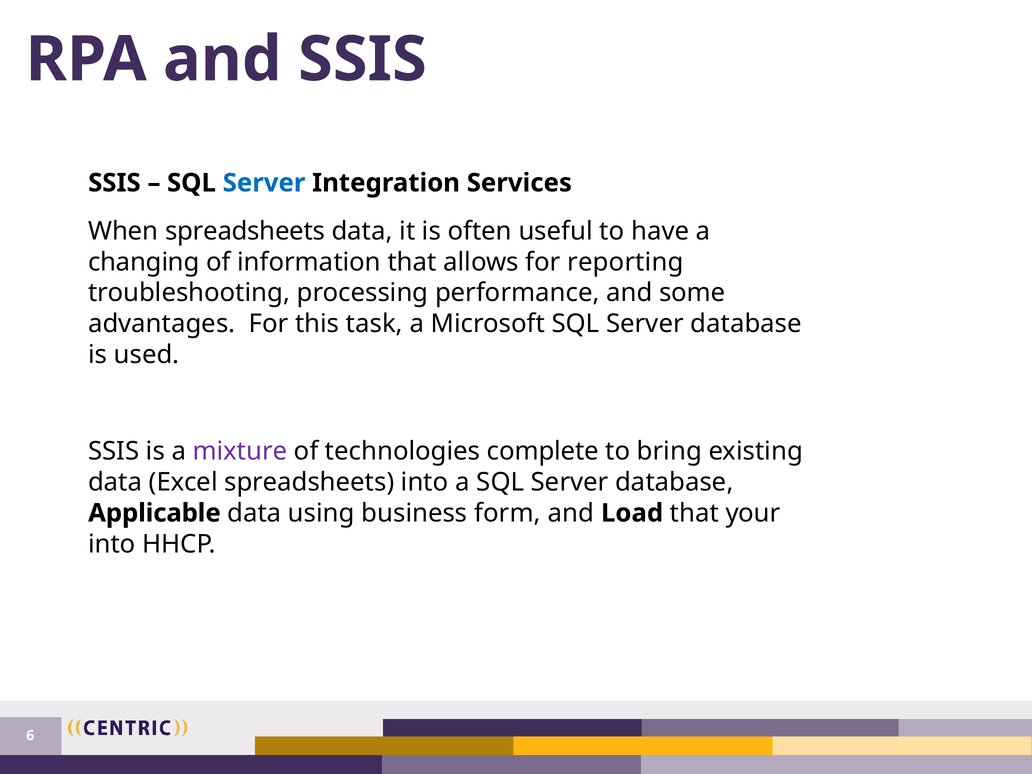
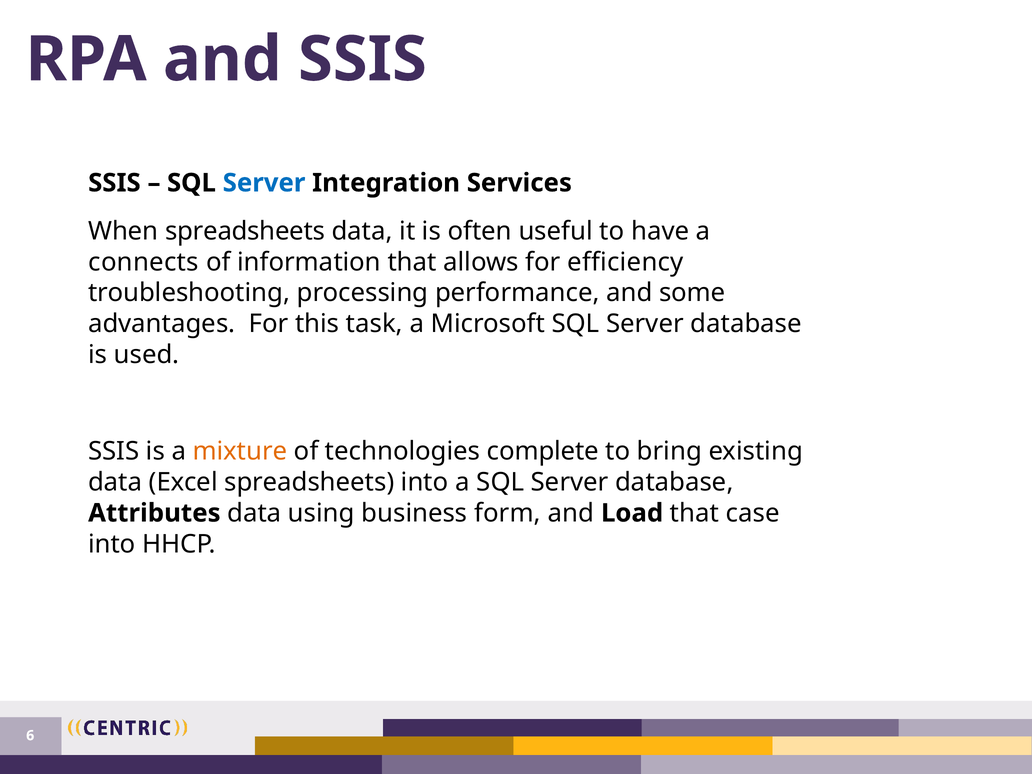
changing: changing -> connects
reporting: reporting -> efficiency
mixture colour: purple -> orange
Applicable: Applicable -> Attributes
your: your -> case
